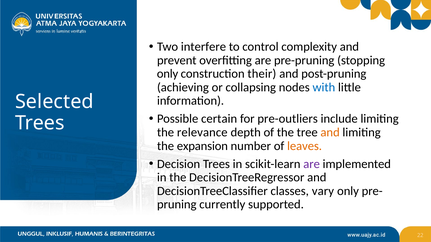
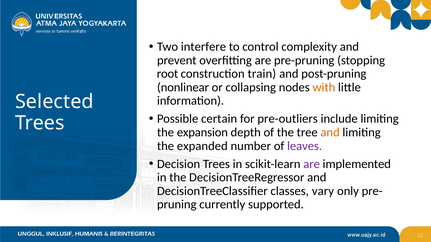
only at (168, 74): only -> root
their: their -> train
achieving: achieving -> nonlinear
with colour: blue -> orange
relevance: relevance -> expansion
expansion: expansion -> expanded
leaves colour: orange -> purple
